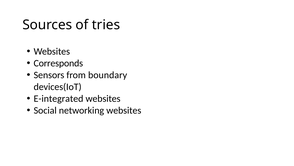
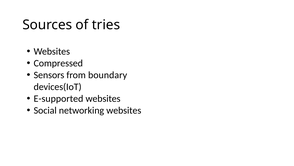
Corresponds: Corresponds -> Compressed
E-integrated: E-integrated -> E-supported
